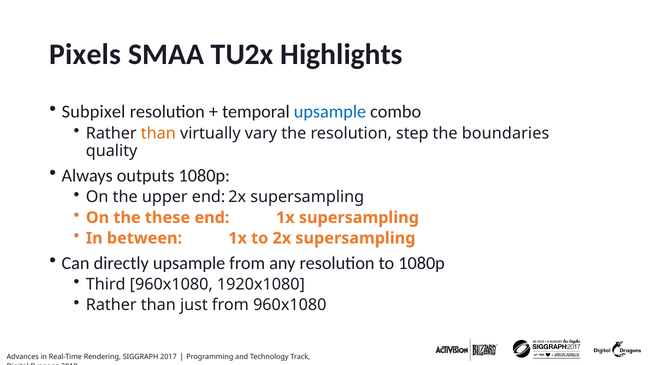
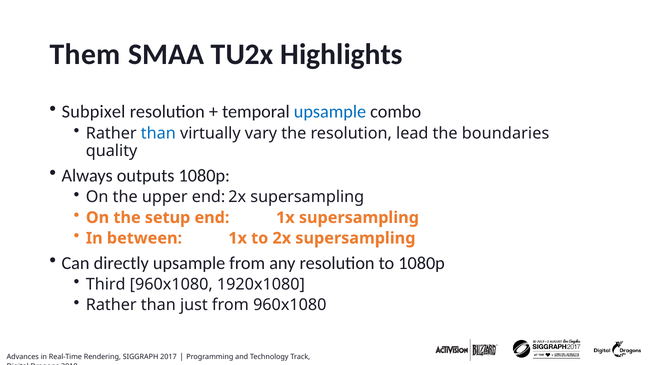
Pixels: Pixels -> Them
than at (158, 133) colour: orange -> blue
step: step -> lead
these: these -> setup
